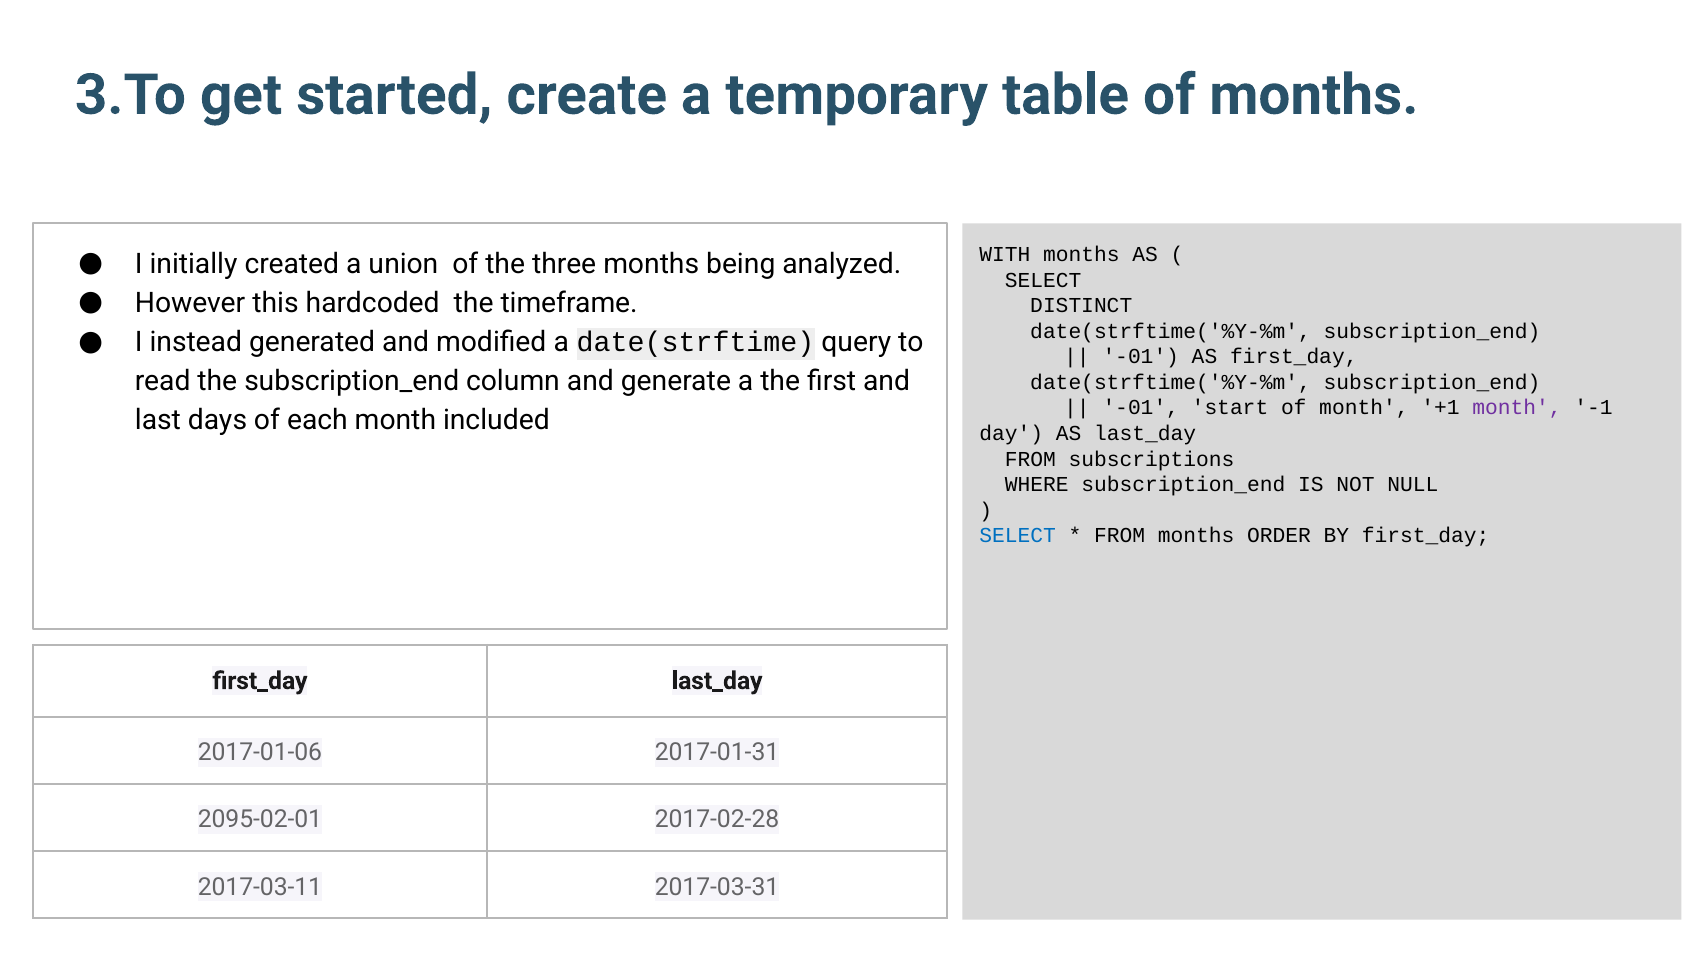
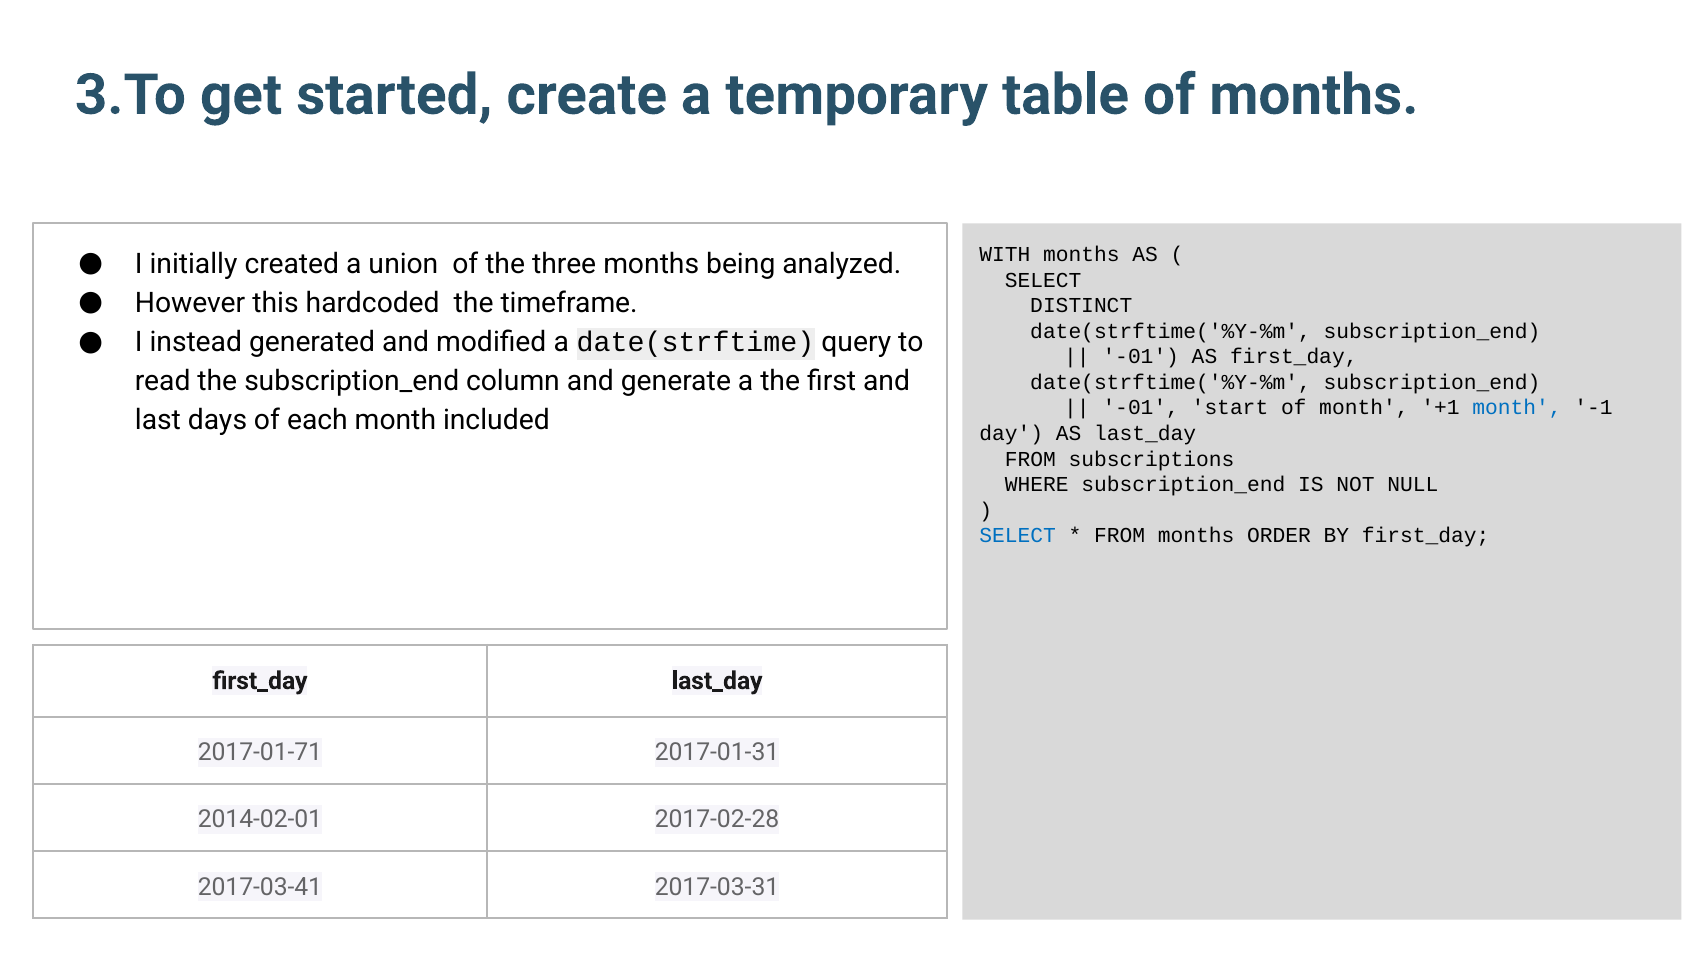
month at (1517, 408) colour: purple -> blue
2017-01-06: 2017-01-06 -> 2017-01-71
2095-02-01: 2095-02-01 -> 2014-02-01
2017-03-11: 2017-03-11 -> 2017-03-41
